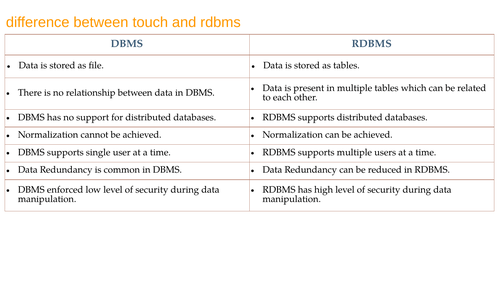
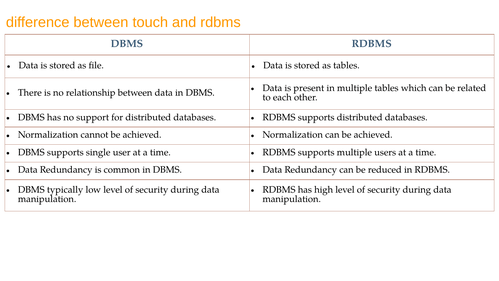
enforced: enforced -> typically
